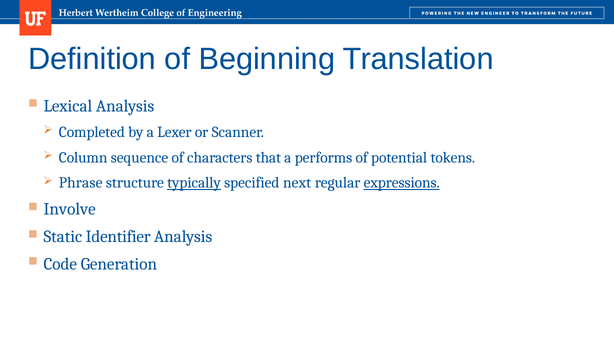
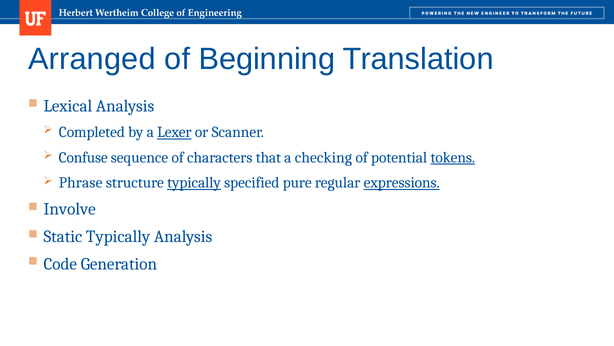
Definition: Definition -> Arranged
Lexer underline: none -> present
Column: Column -> Confuse
performs: performs -> checking
tokens underline: none -> present
next: next -> pure
Static Identifier: Identifier -> Typically
